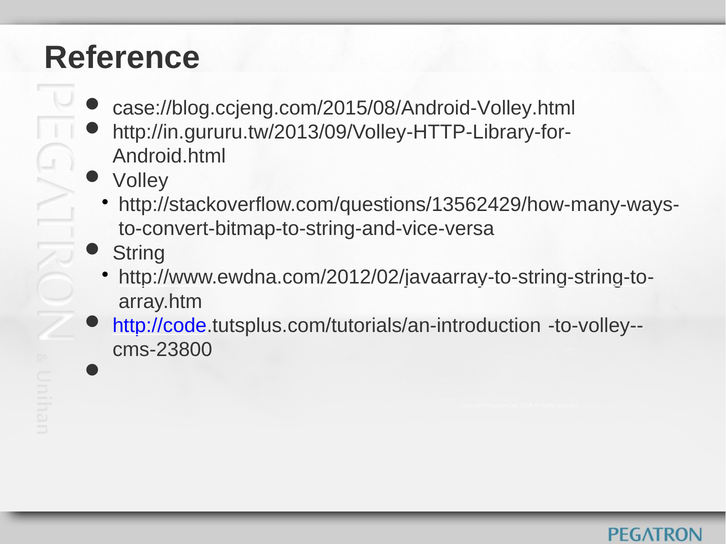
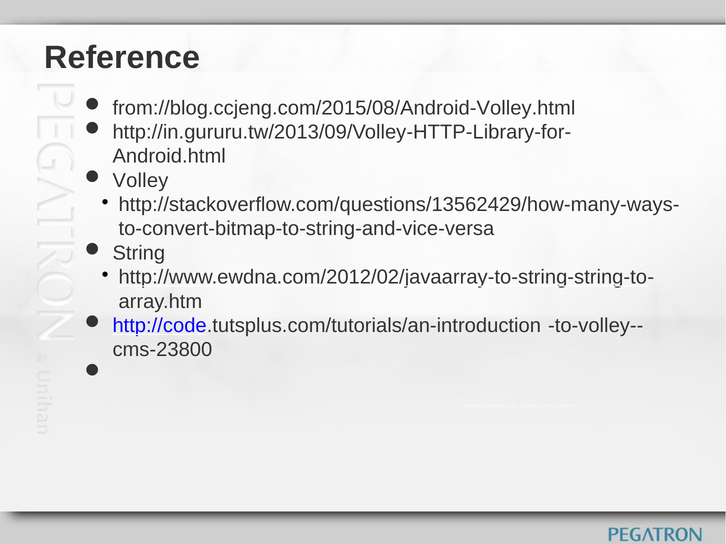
case://blog.ccjeng.com/2015/08/Android-Volley.html: case://blog.ccjeng.com/2015/08/Android-Volley.html -> from://blog.ccjeng.com/2015/08/Android-Volley.html
